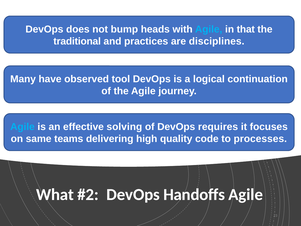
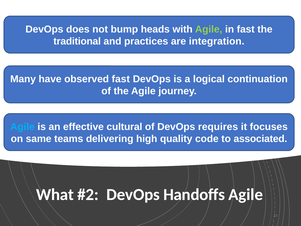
Agile at (209, 29) colour: light blue -> light green
in that: that -> fast
disciplines: disciplines -> integration
observed tool: tool -> fast
solving: solving -> cultural
processes: processes -> associated
